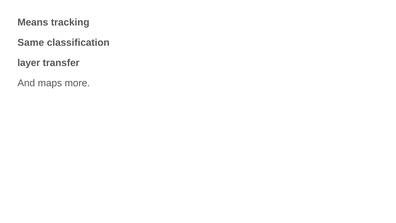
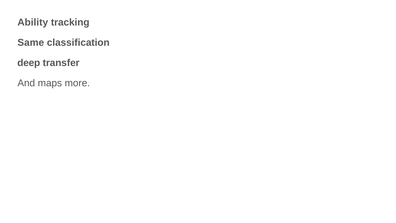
Means: Means -> Ability
layer: layer -> deep
